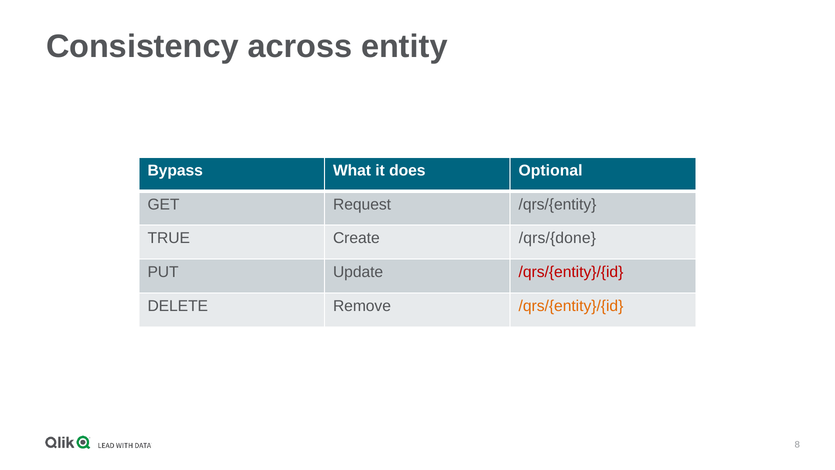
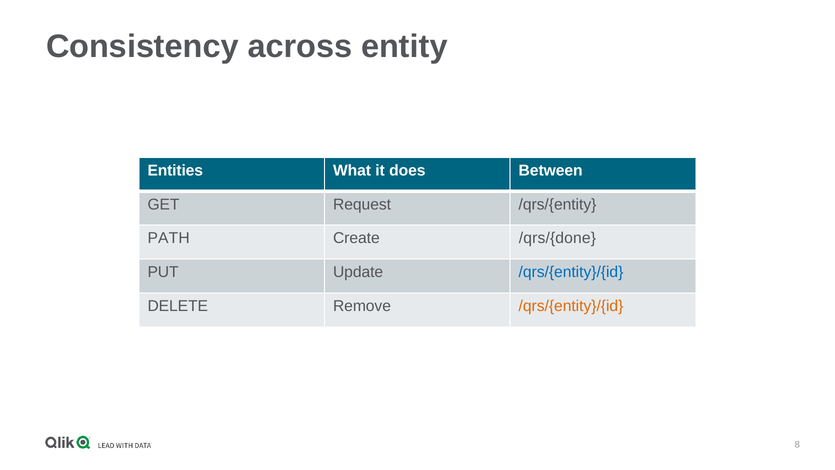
Bypass: Bypass -> Entities
Optional: Optional -> Between
TRUE: TRUE -> PATH
/qrs/{entity}/{id at (571, 272) colour: red -> blue
